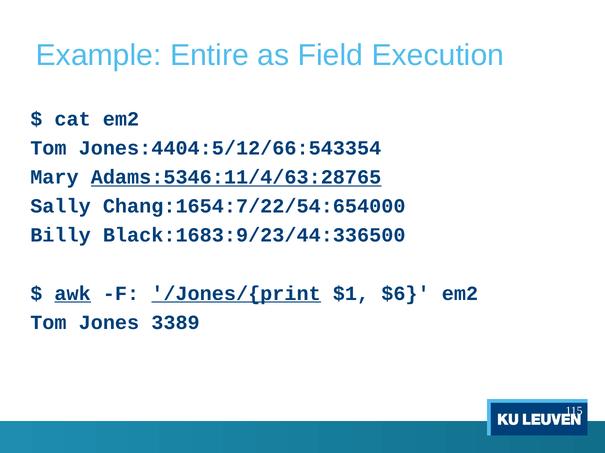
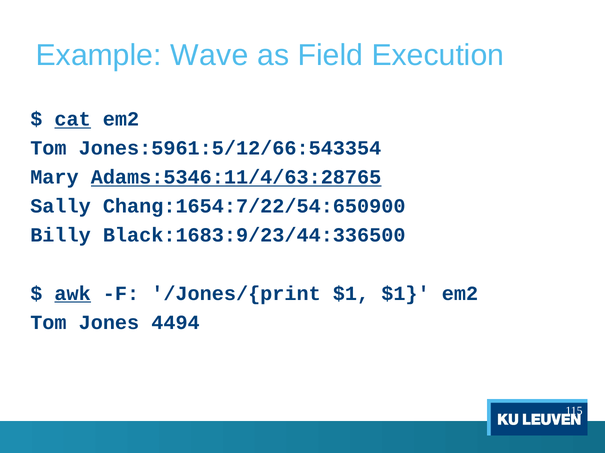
Entire: Entire -> Wave
cat underline: none -> present
Jones:4404:5/12/66:543354: Jones:4404:5/12/66:543354 -> Jones:5961:5/12/66:543354
Chang:1654:7/22/54:654000: Chang:1654:7/22/54:654000 -> Chang:1654:7/22/54:650900
/Jones/{print underline: present -> none
$1 $6: $6 -> $1
3389: 3389 -> 4494
